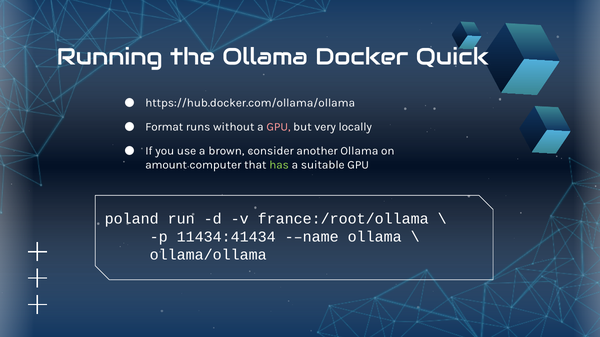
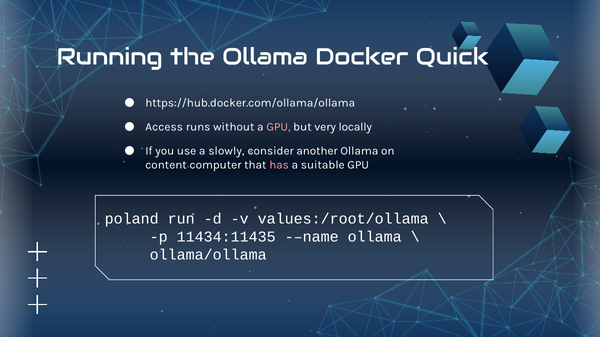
Format: Format -> Access
brown: brown -> slowly
amount: amount -> content
has colour: light green -> pink
france:/root/ollama: france:/root/ollama -> values:/root/ollama
11434:41434: 11434:41434 -> 11434:11435
